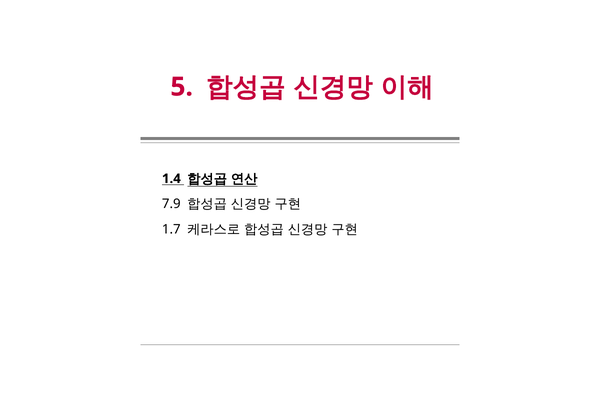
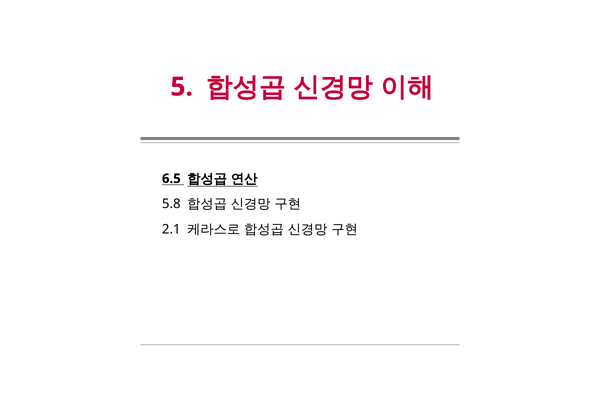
1.4: 1.4 -> 6.5
7.9: 7.9 -> 5.8
1.7: 1.7 -> 2.1
